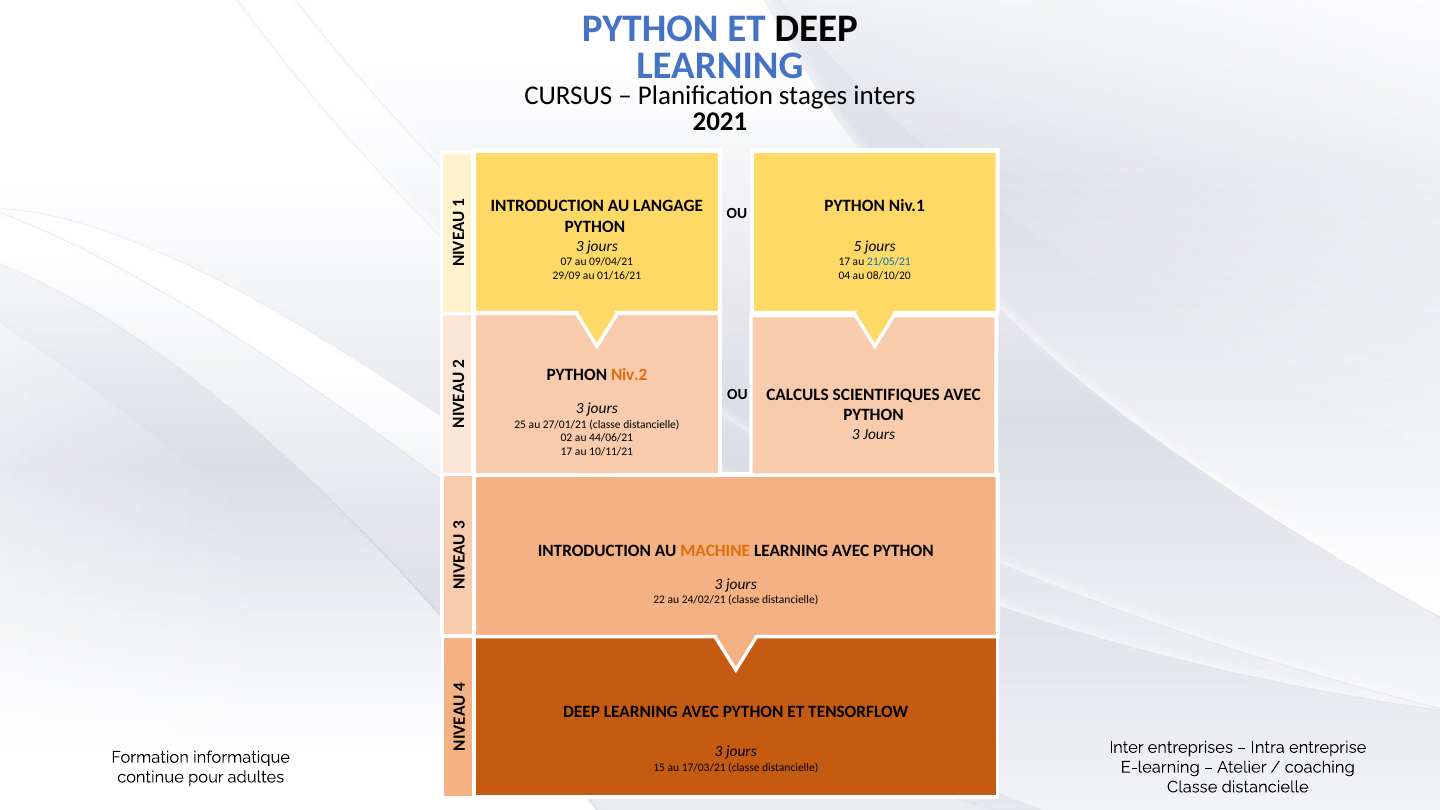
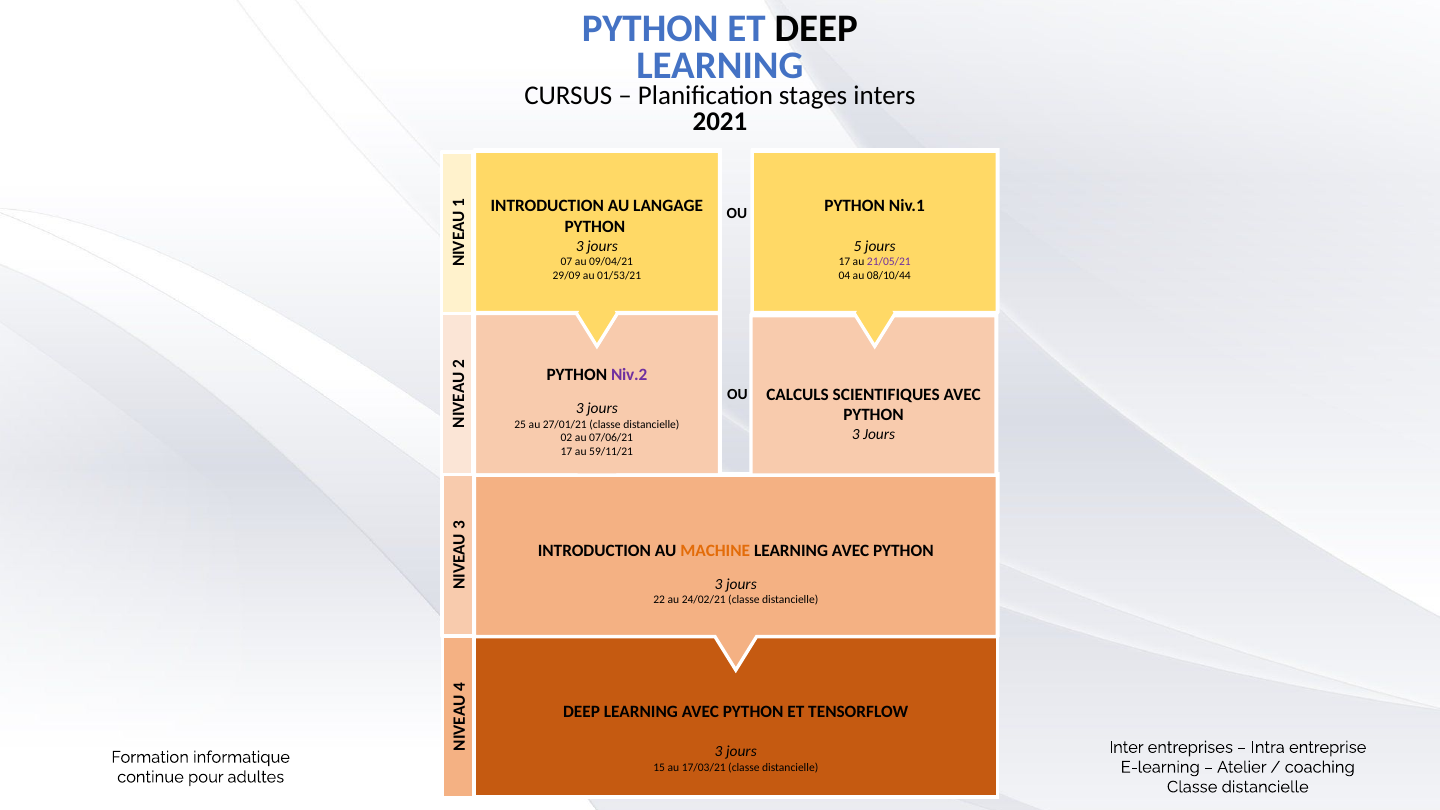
21/05/21 colour: blue -> purple
01/16/21: 01/16/21 -> 01/53/21
08/10/20: 08/10/20 -> 08/10/44
Niv.2 at (629, 375) colour: orange -> purple
44/06/21: 44/06/21 -> 07/06/21
10/11/21: 10/11/21 -> 59/11/21
